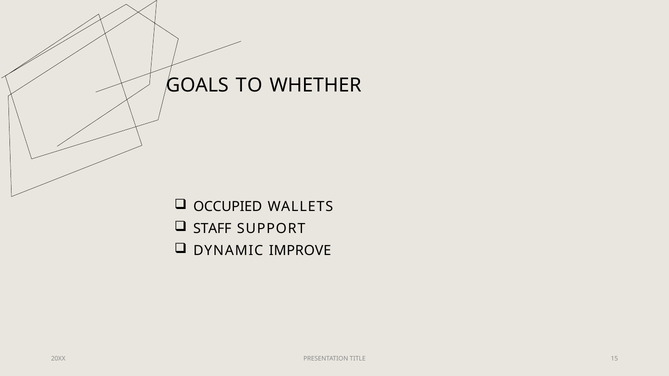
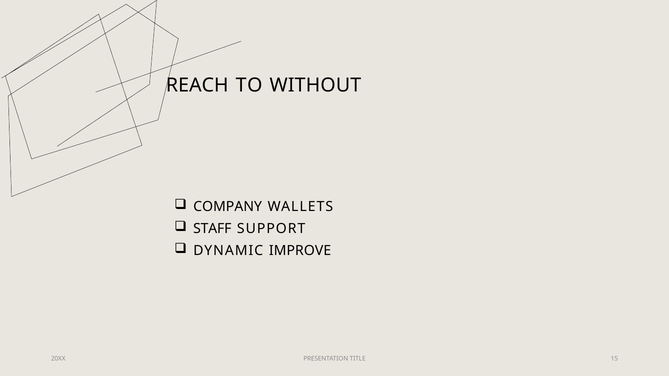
GOALS: GOALS -> REACH
WHETHER: WHETHER -> WITHOUT
OCCUPIED: OCCUPIED -> COMPANY
